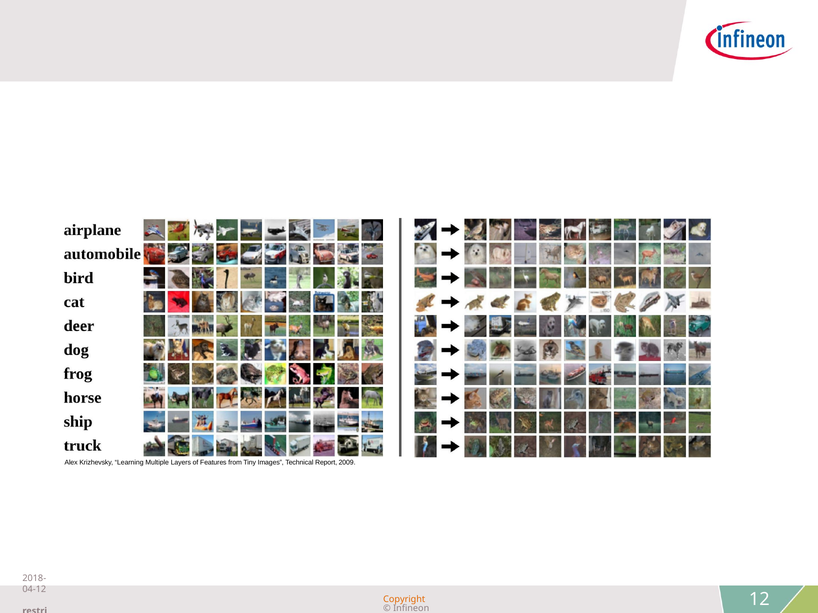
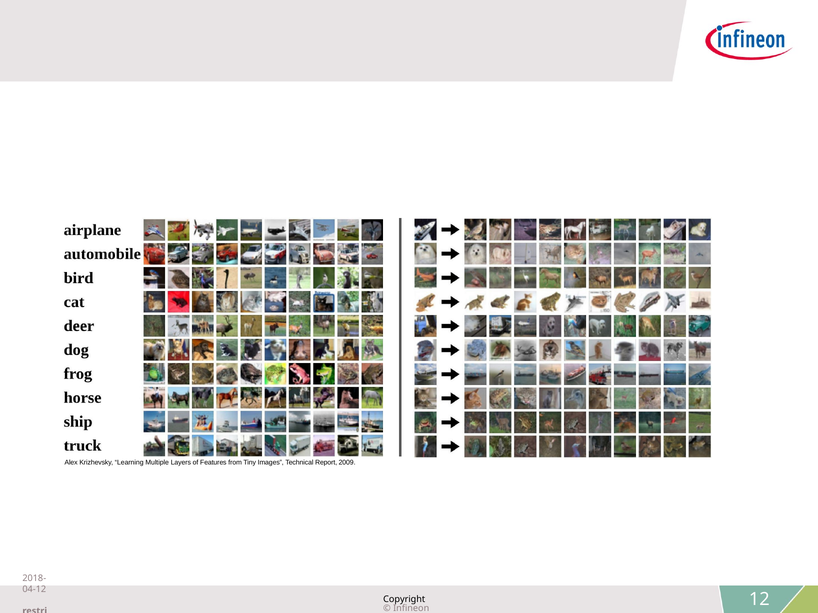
Copyright colour: orange -> black
